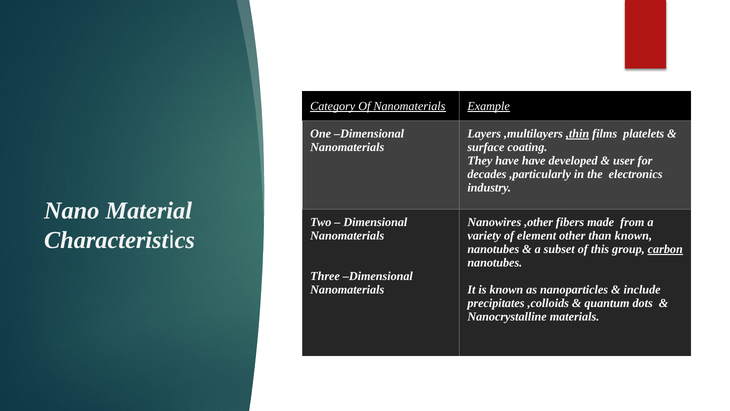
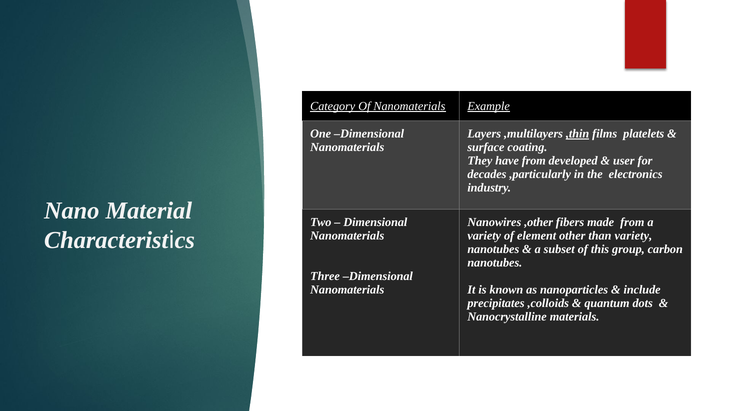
have have: have -> from
than known: known -> variety
carbon underline: present -> none
